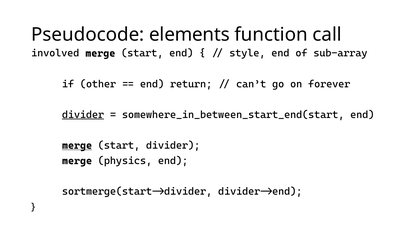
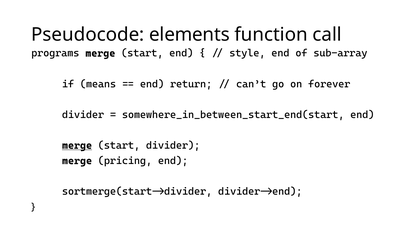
involved: involved -> programs
other: other -> means
divider at (83, 114) underline: present -> none
physics: physics -> pricing
